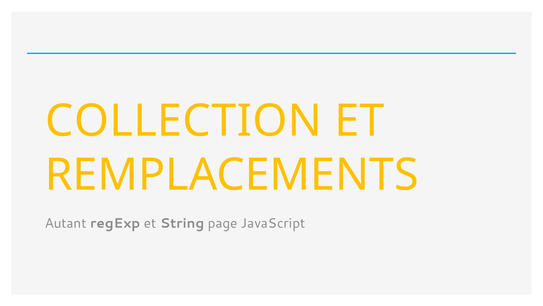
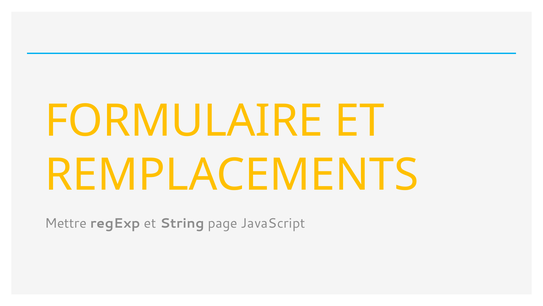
COLLECTION: COLLECTION -> FORMULAIRE
Autant: Autant -> Mettre
